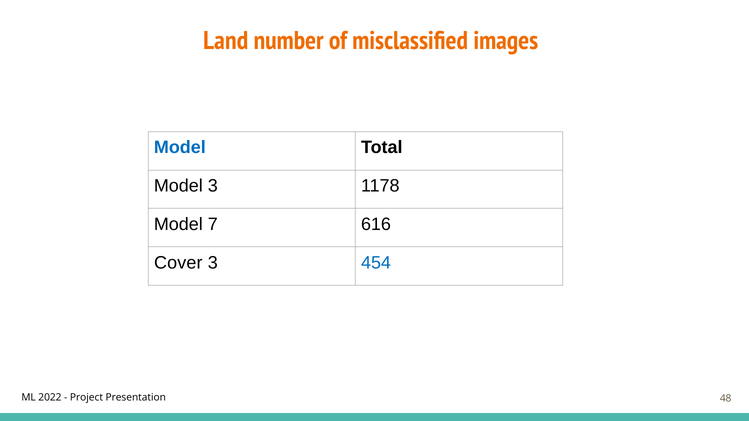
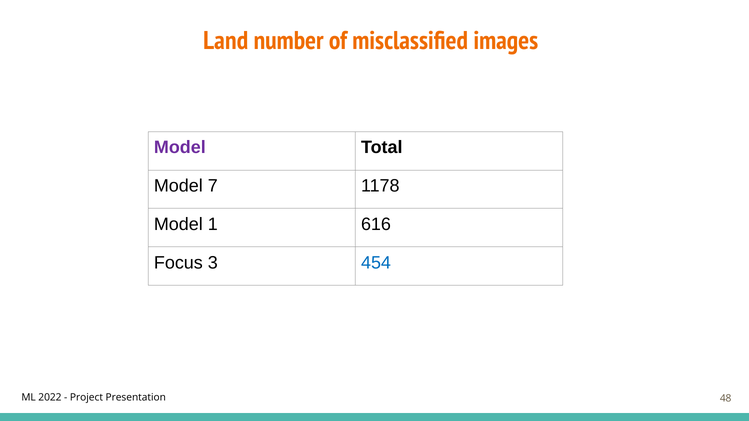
Model at (180, 148) colour: blue -> purple
Model 3: 3 -> 7
7: 7 -> 1
Cover: Cover -> Focus
